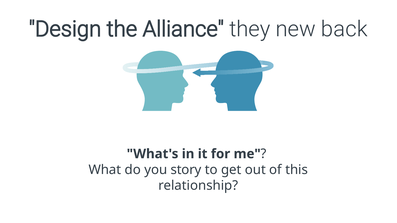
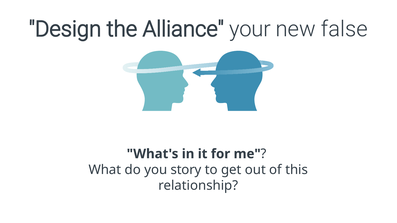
they: they -> your
back: back -> false
